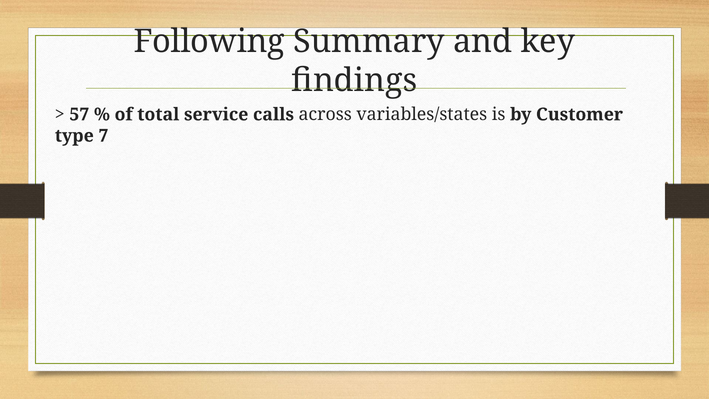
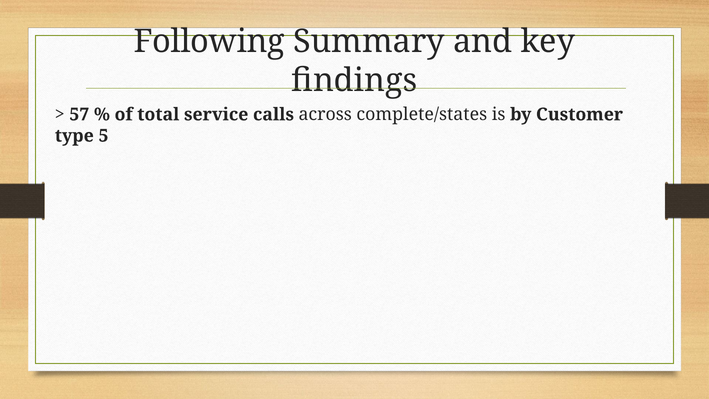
variables/states: variables/states -> complete/states
7: 7 -> 5
